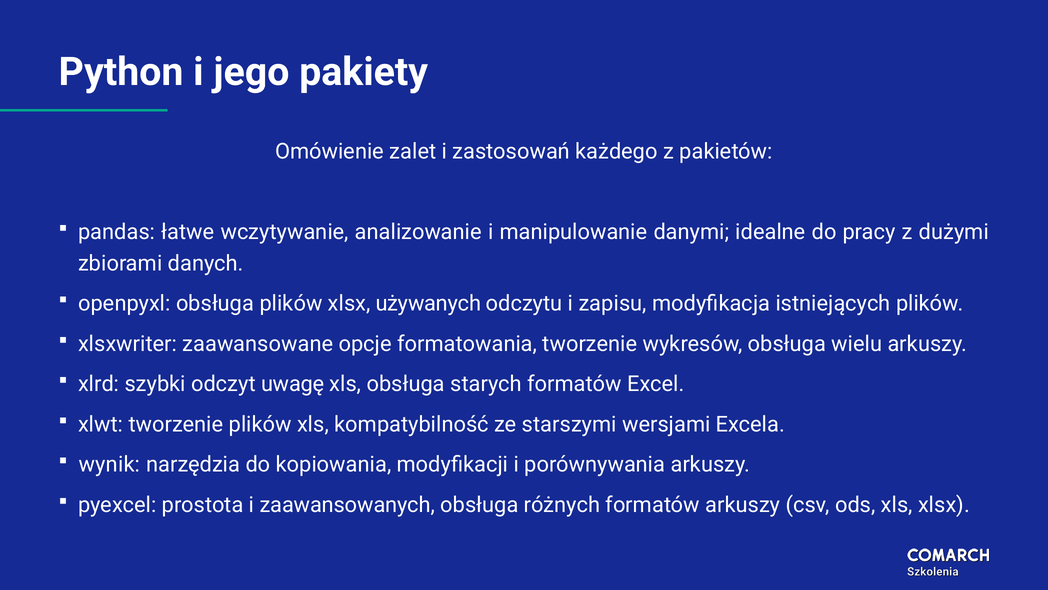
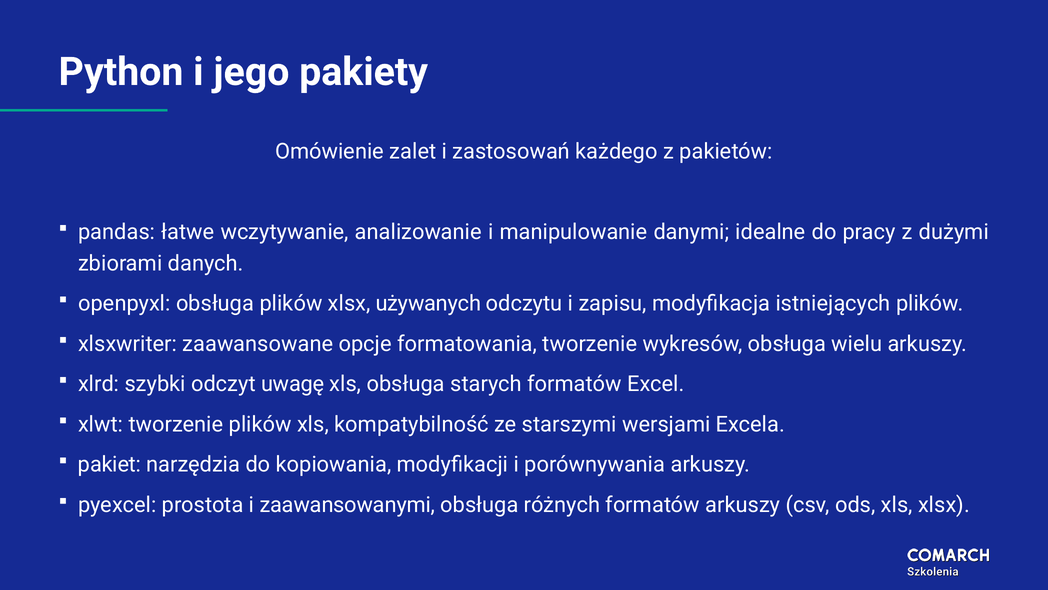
wynik: wynik -> pakiet
zaawansowanych: zaawansowanych -> zaawansowanymi
